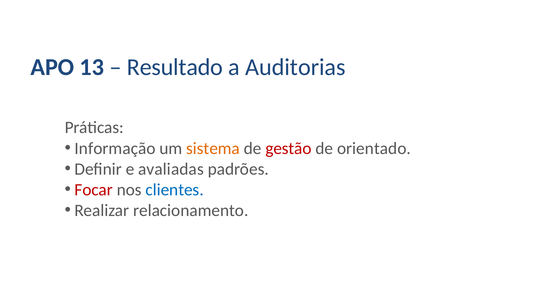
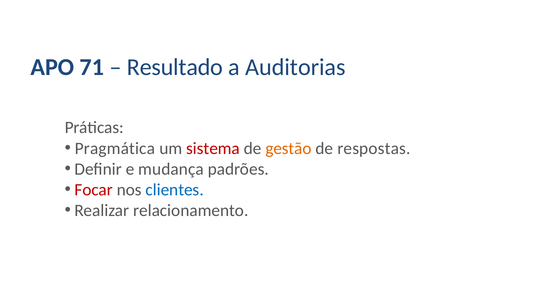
13: 13 -> 71
Informação: Informação -> Pragmática
sistema colour: orange -> red
gestão colour: red -> orange
orientado: orientado -> respostas
avaliadas: avaliadas -> mudança
